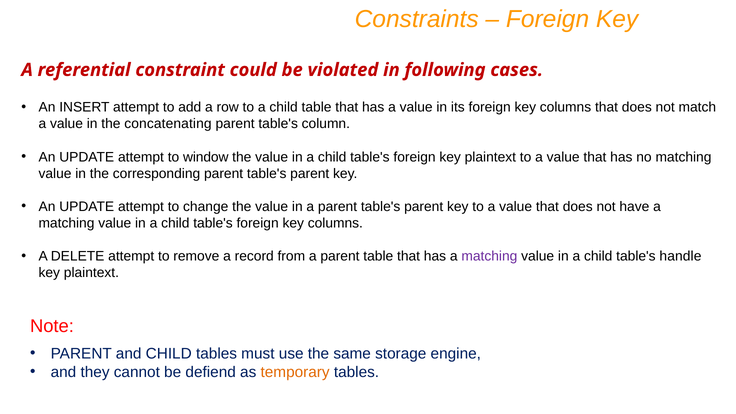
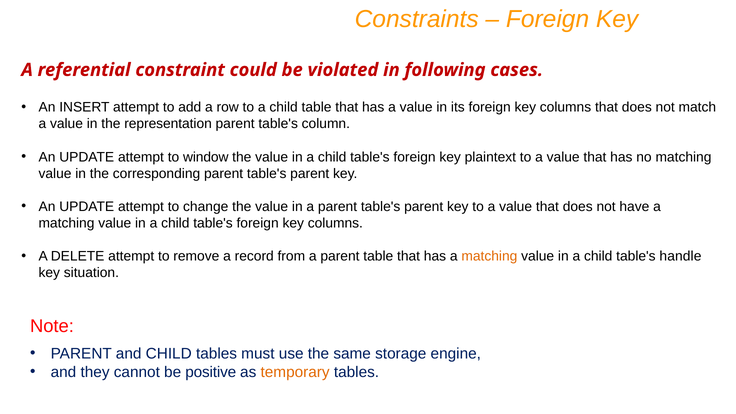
concatenating: concatenating -> representation
matching at (489, 256) colour: purple -> orange
plaintext at (91, 273): plaintext -> situation
defiend: defiend -> positive
